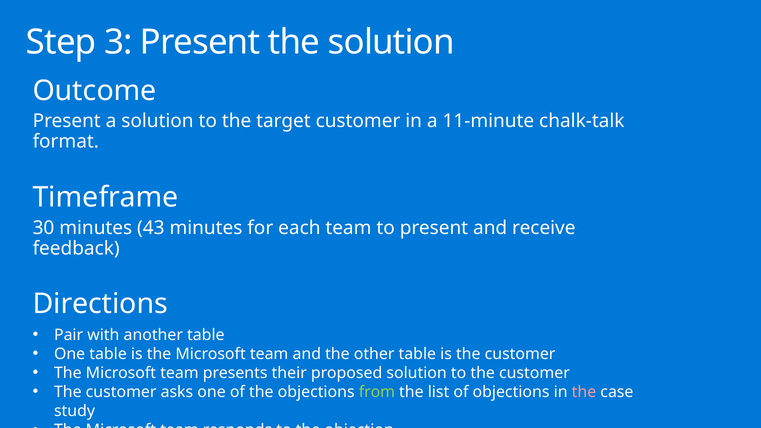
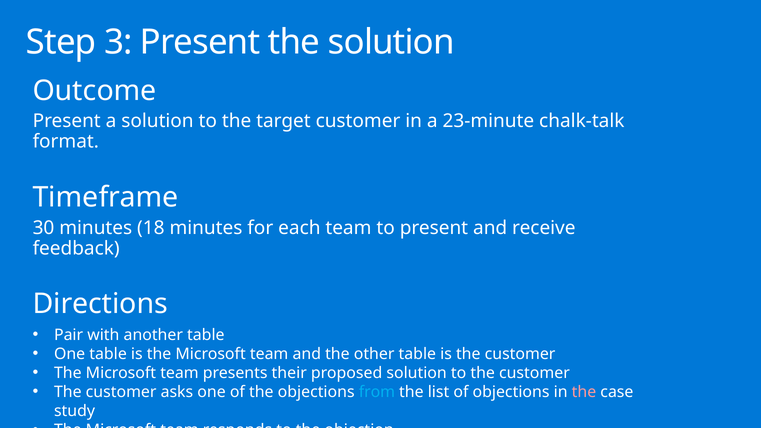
11-minute: 11-minute -> 23-minute
43: 43 -> 18
from colour: light green -> light blue
